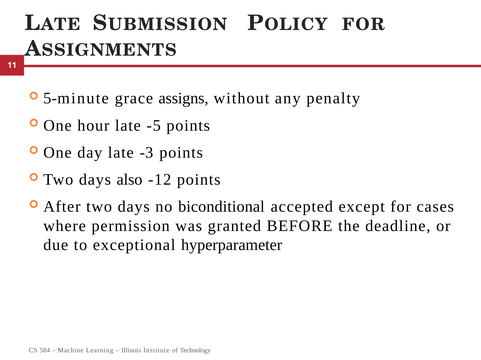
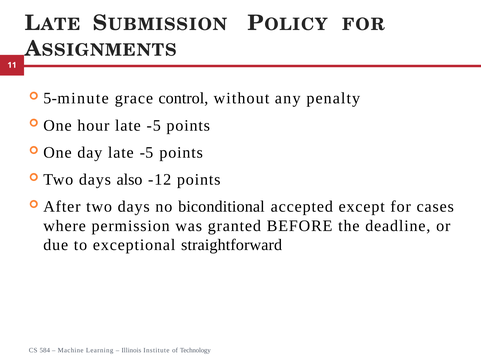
assigns: assigns -> control
day late -3: -3 -> -5
hyperparameter: hyperparameter -> straightforward
